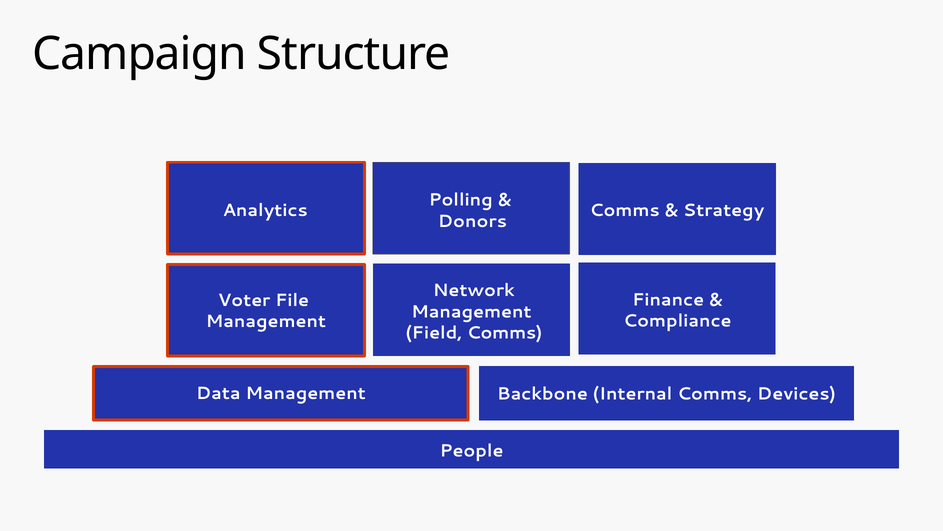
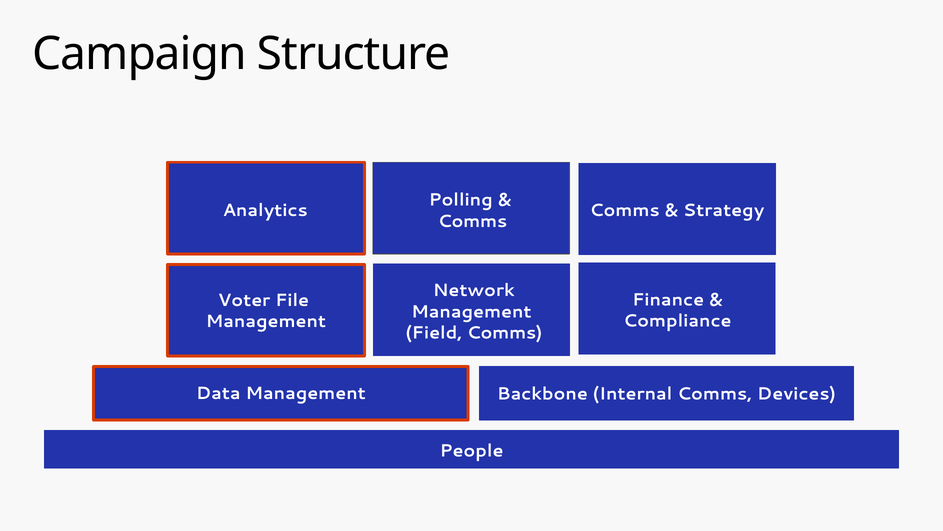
Donors at (472, 221): Donors -> Comms
